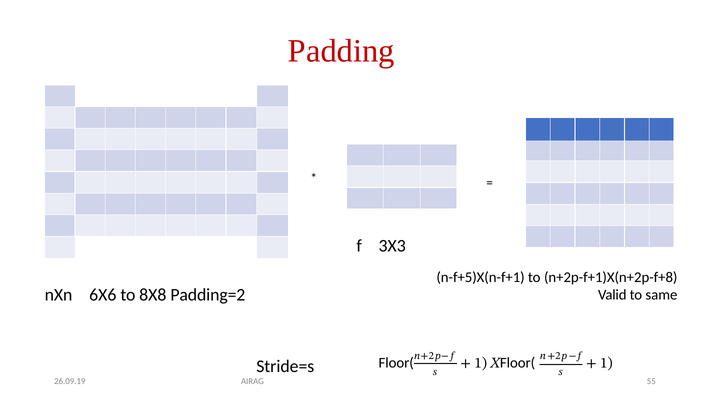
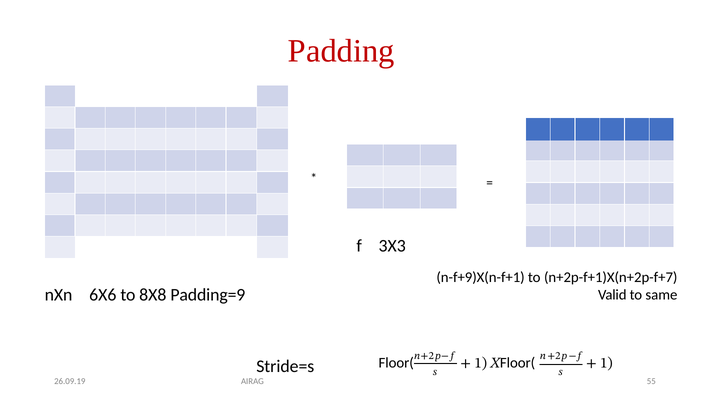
n-f+5)X(n-f+1: n-f+5)X(n-f+1 -> n-f+9)X(n-f+1
n+2p-f+1)X(n+2p-f+8: n+2p-f+1)X(n+2p-f+8 -> n+2p-f+1)X(n+2p-f+7
Padding=2: Padding=2 -> Padding=9
